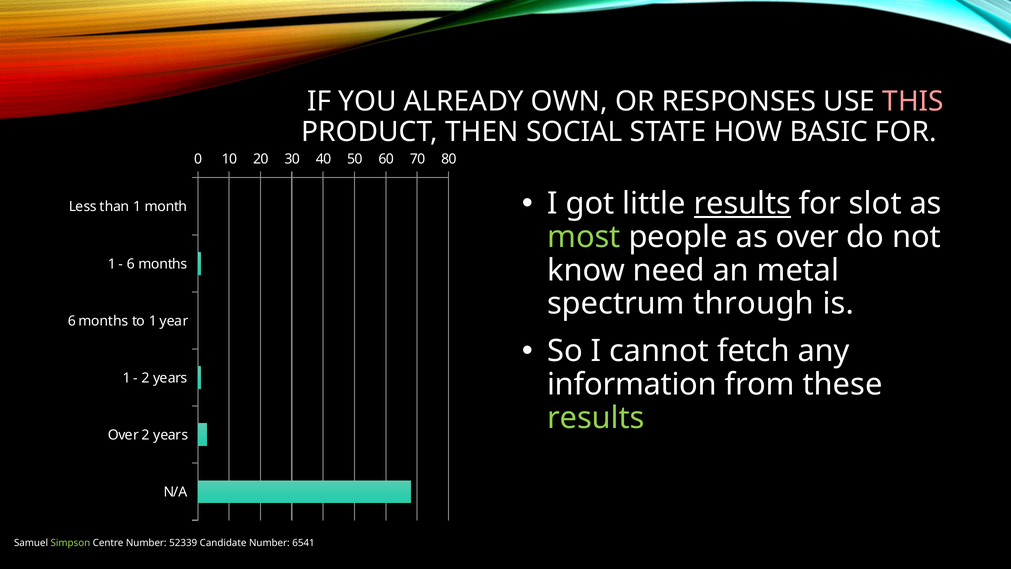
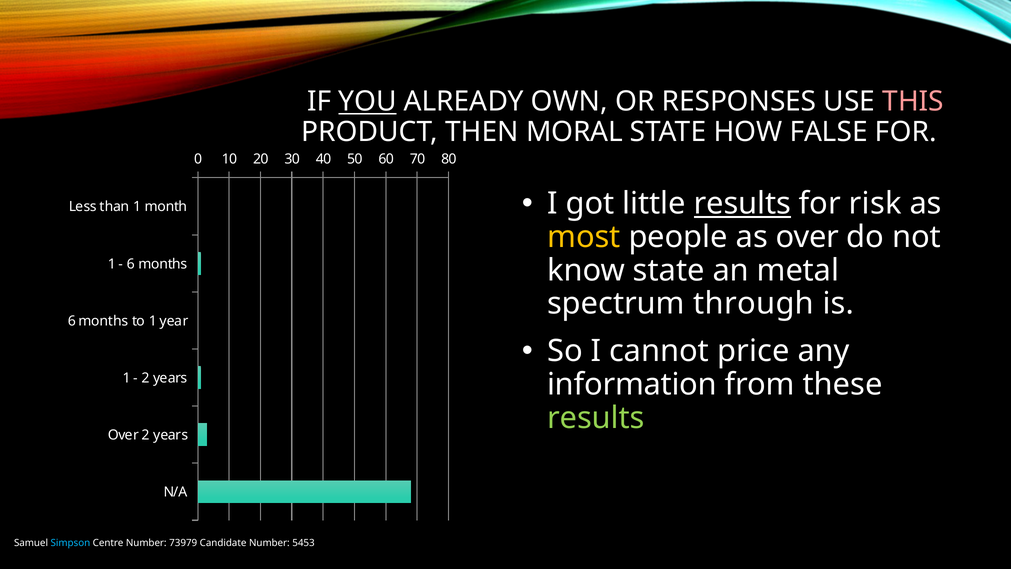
YOU underline: none -> present
SOCIAL: SOCIAL -> MORAL
BASIC: BASIC -> FALSE
slot: slot -> risk
most colour: light green -> yellow
know need: need -> state
fetch: fetch -> price
Simpson colour: light green -> light blue
52339: 52339 -> 73979
6541: 6541 -> 5453
